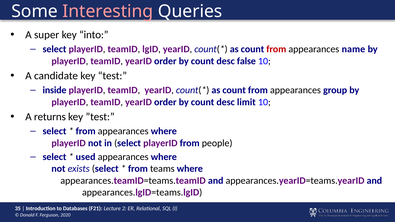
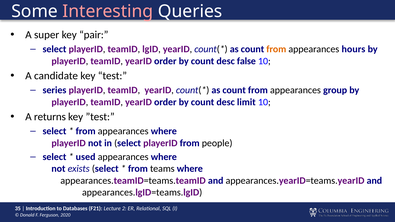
into: into -> pair
from at (276, 49) colour: red -> orange
name: name -> hours
inside: inside -> series
